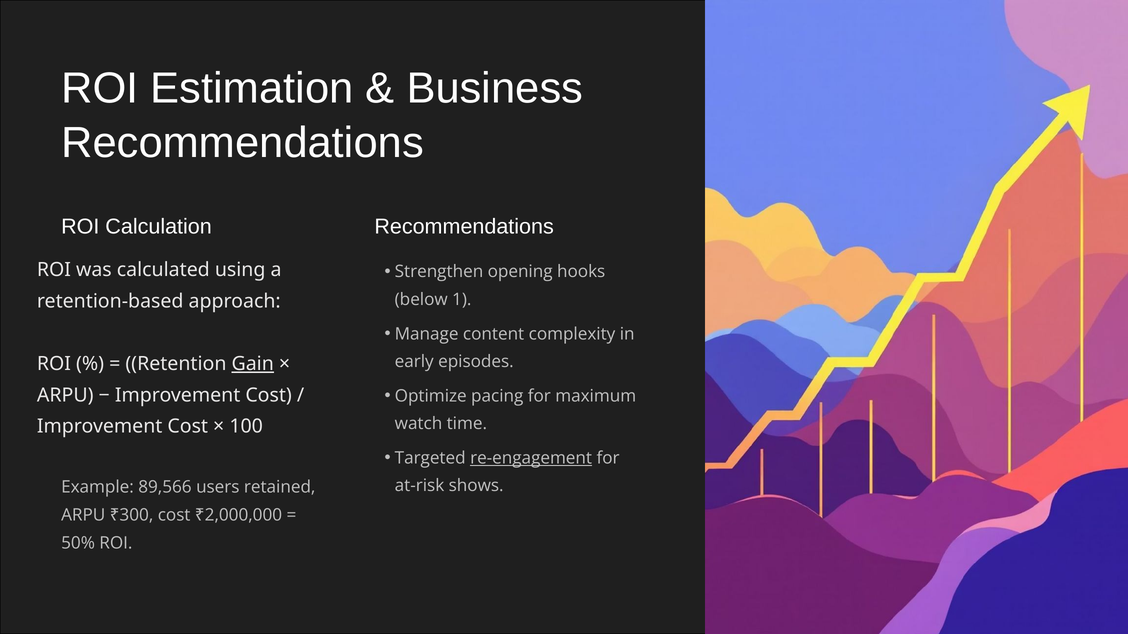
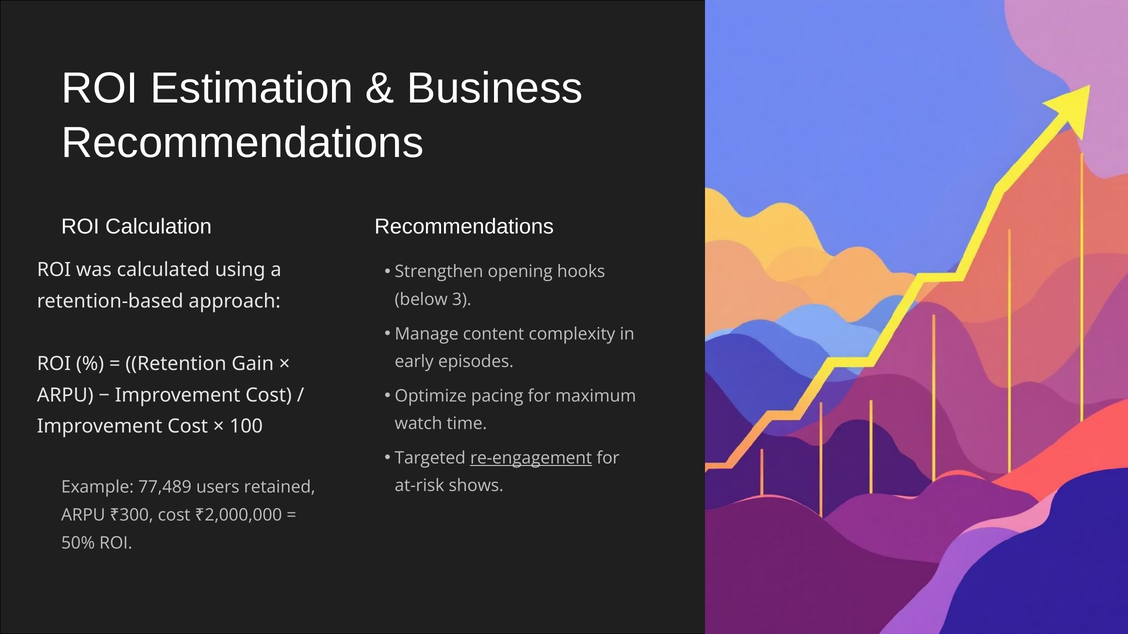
1: 1 -> 3
Gain underline: present -> none
89,566: 89,566 -> 77,489
